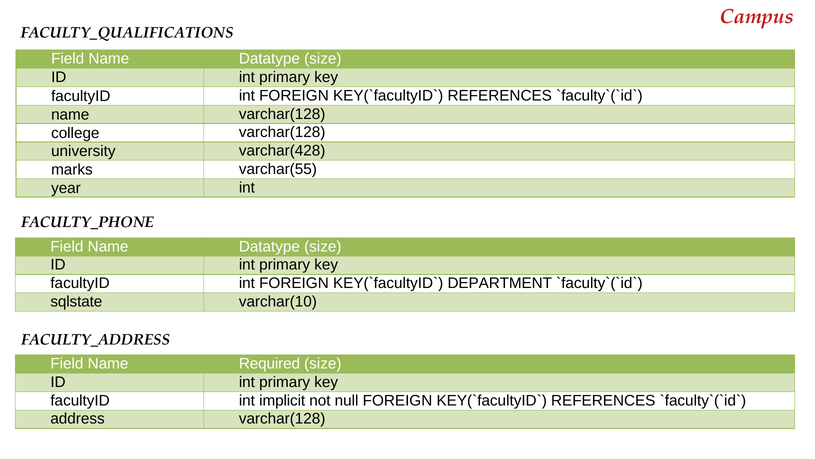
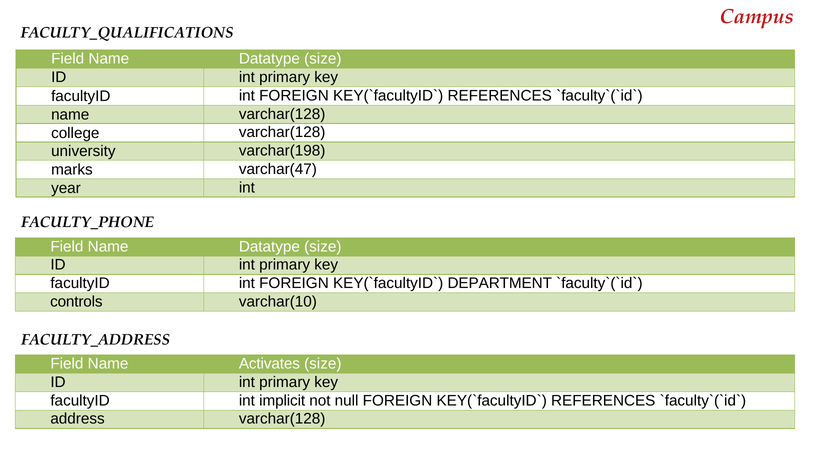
varchar(428: varchar(428 -> varchar(198
varchar(55: varchar(55 -> varchar(47
sqlstate: sqlstate -> controls
Required: Required -> Activates
